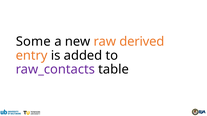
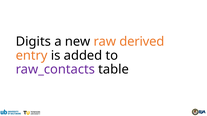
Some: Some -> Digits
